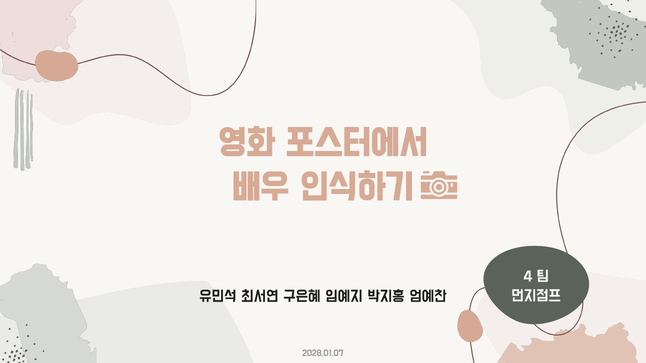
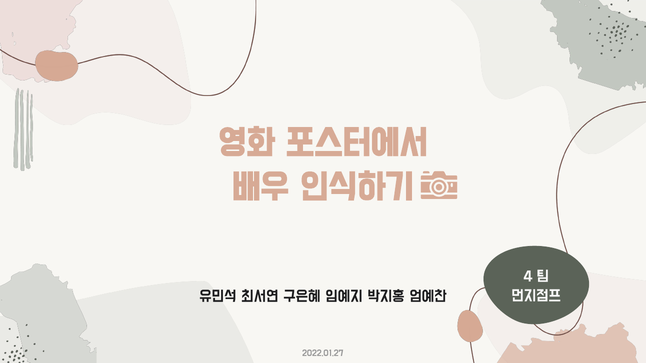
2028.01.07: 2028.01.07 -> 2022.01.27
